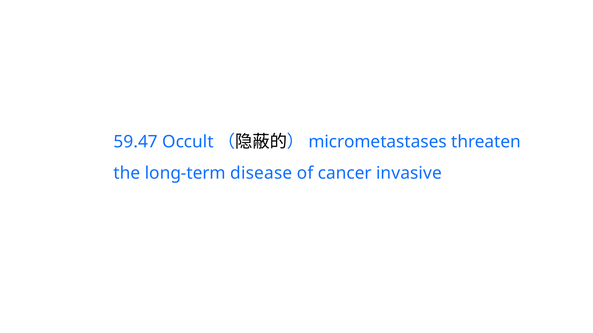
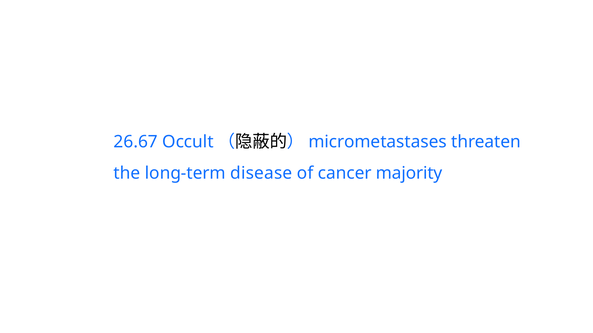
59.47: 59.47 -> 26.67
invasive: invasive -> majority
